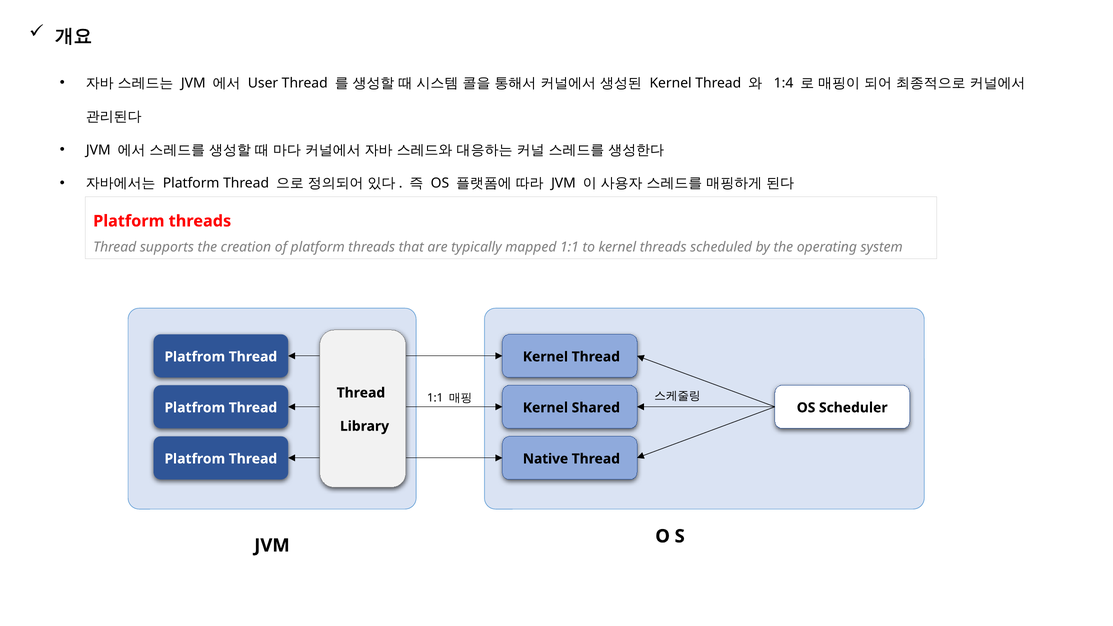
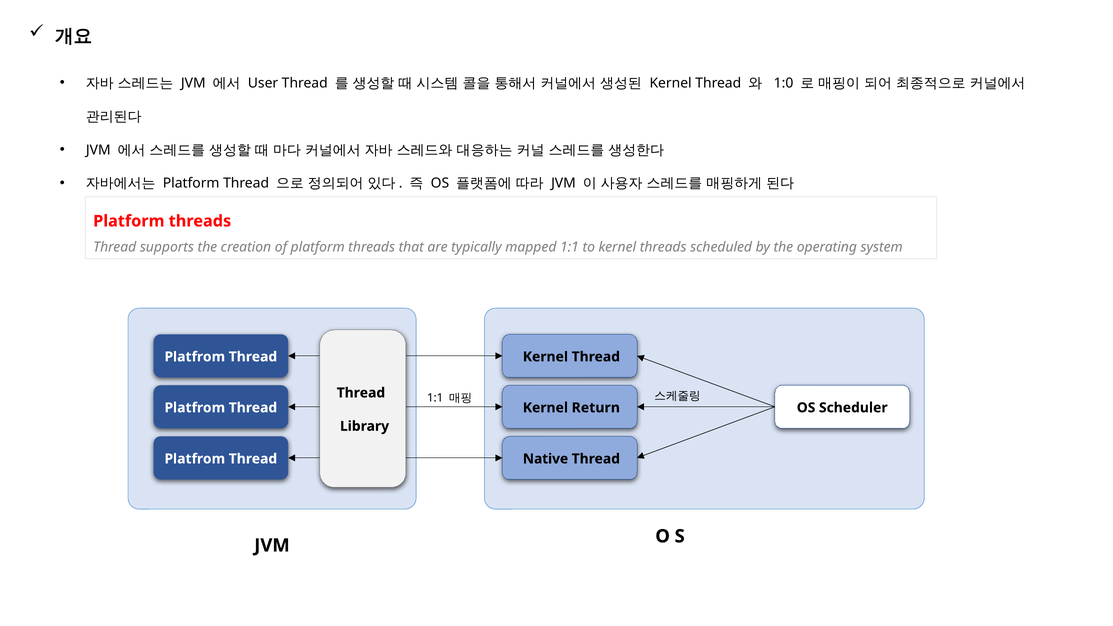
1:4: 1:4 -> 1:0
Shared: Shared -> Return
